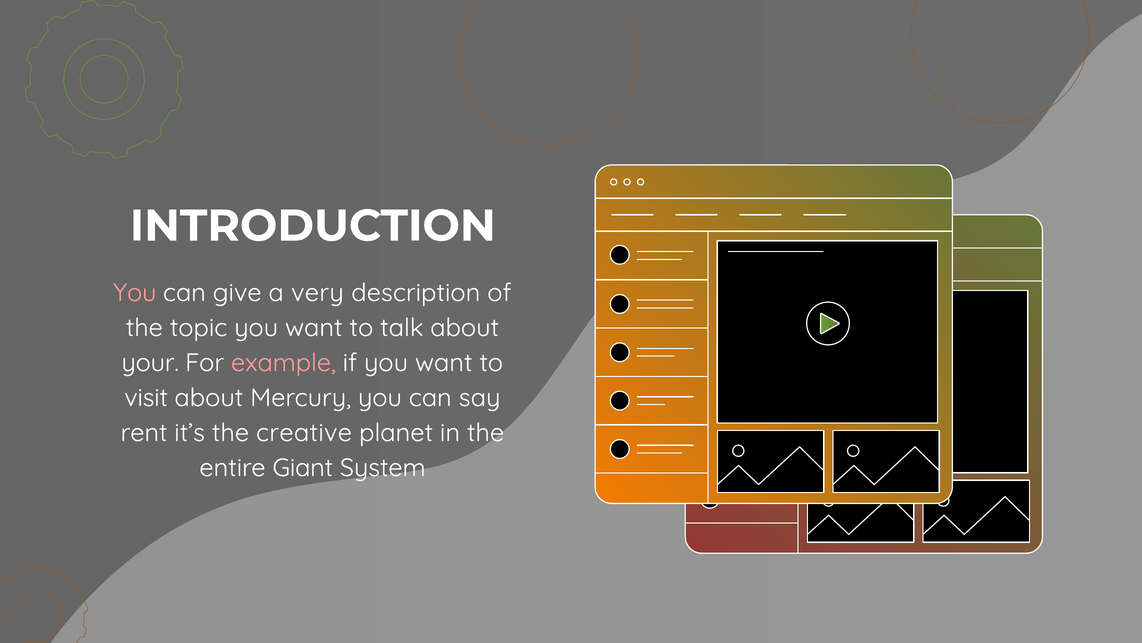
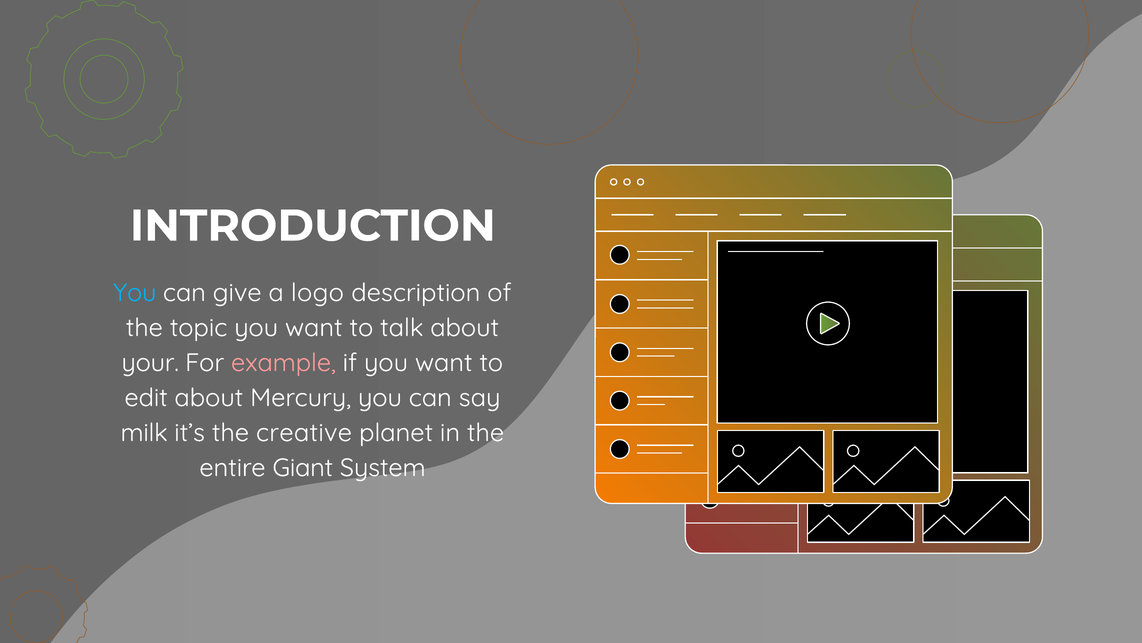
You at (135, 292) colour: pink -> light blue
very: very -> logo
visit: visit -> edit
rent: rent -> milk
